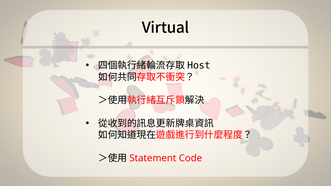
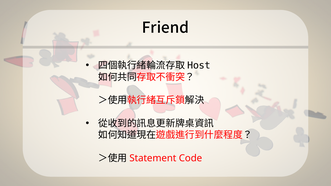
Virtual: Virtual -> Friend
